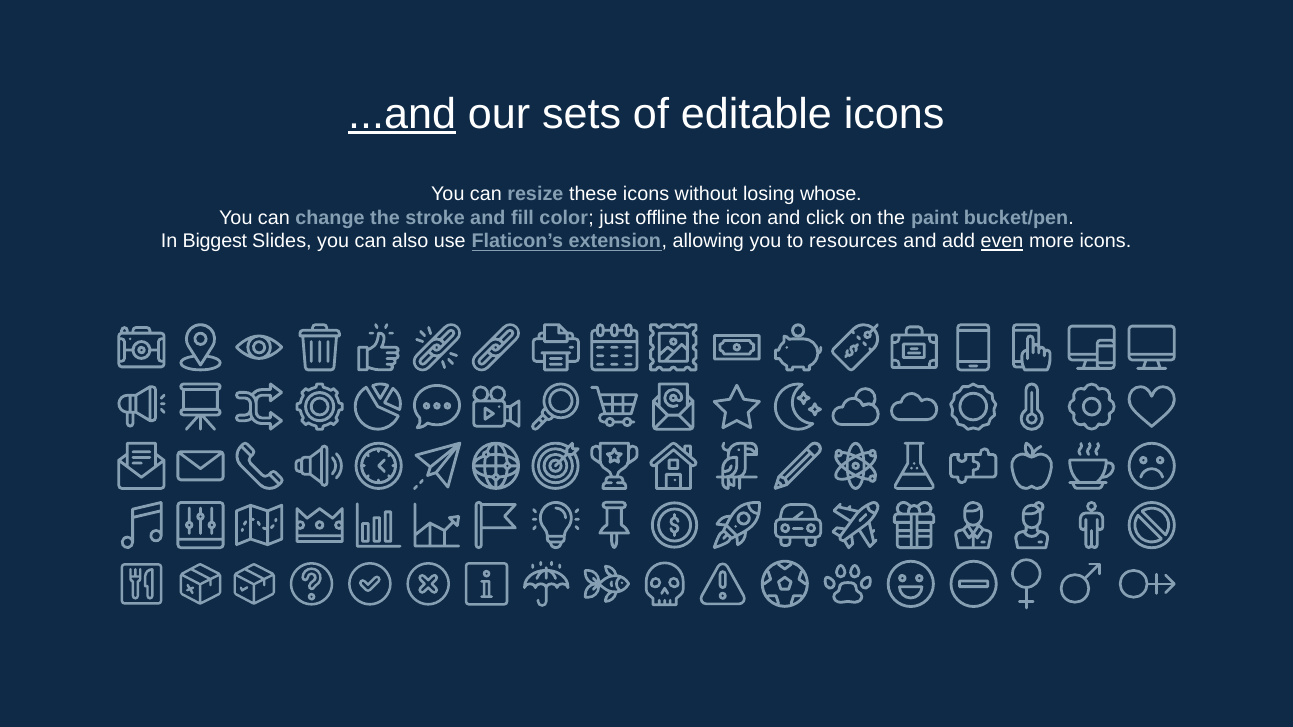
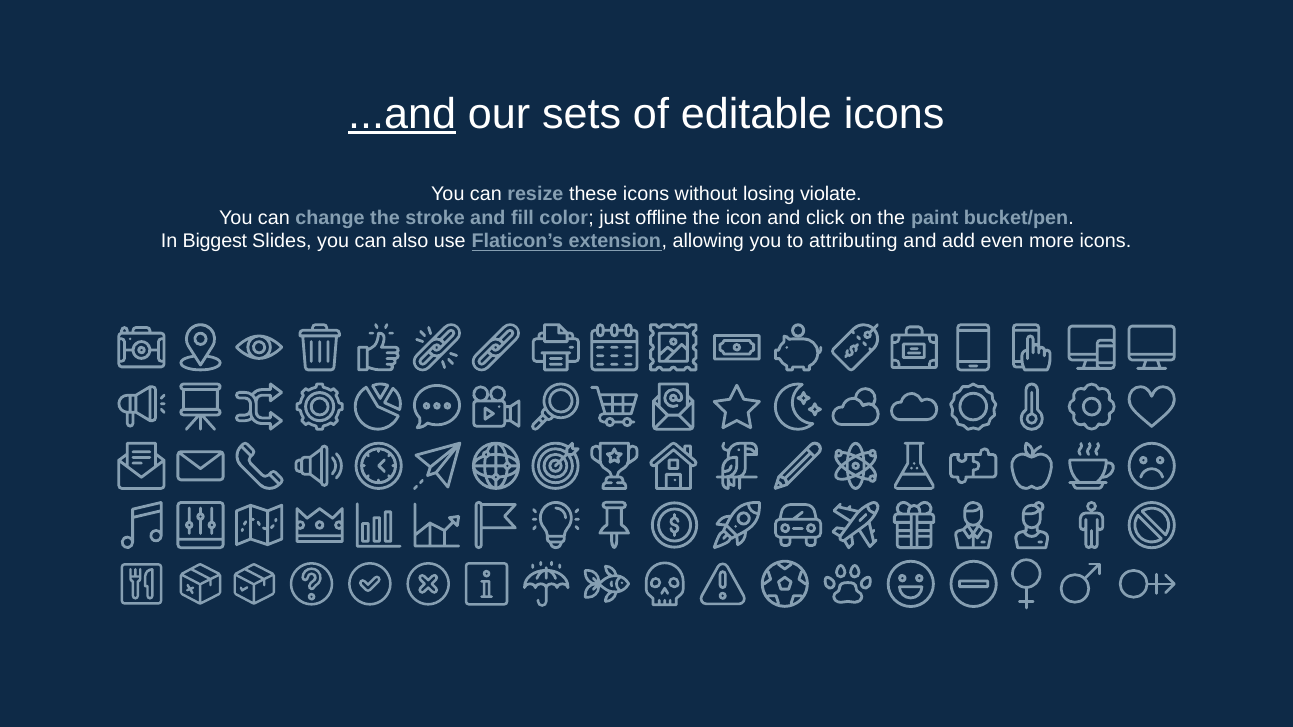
whose: whose -> violate
resources: resources -> attributing
even underline: present -> none
